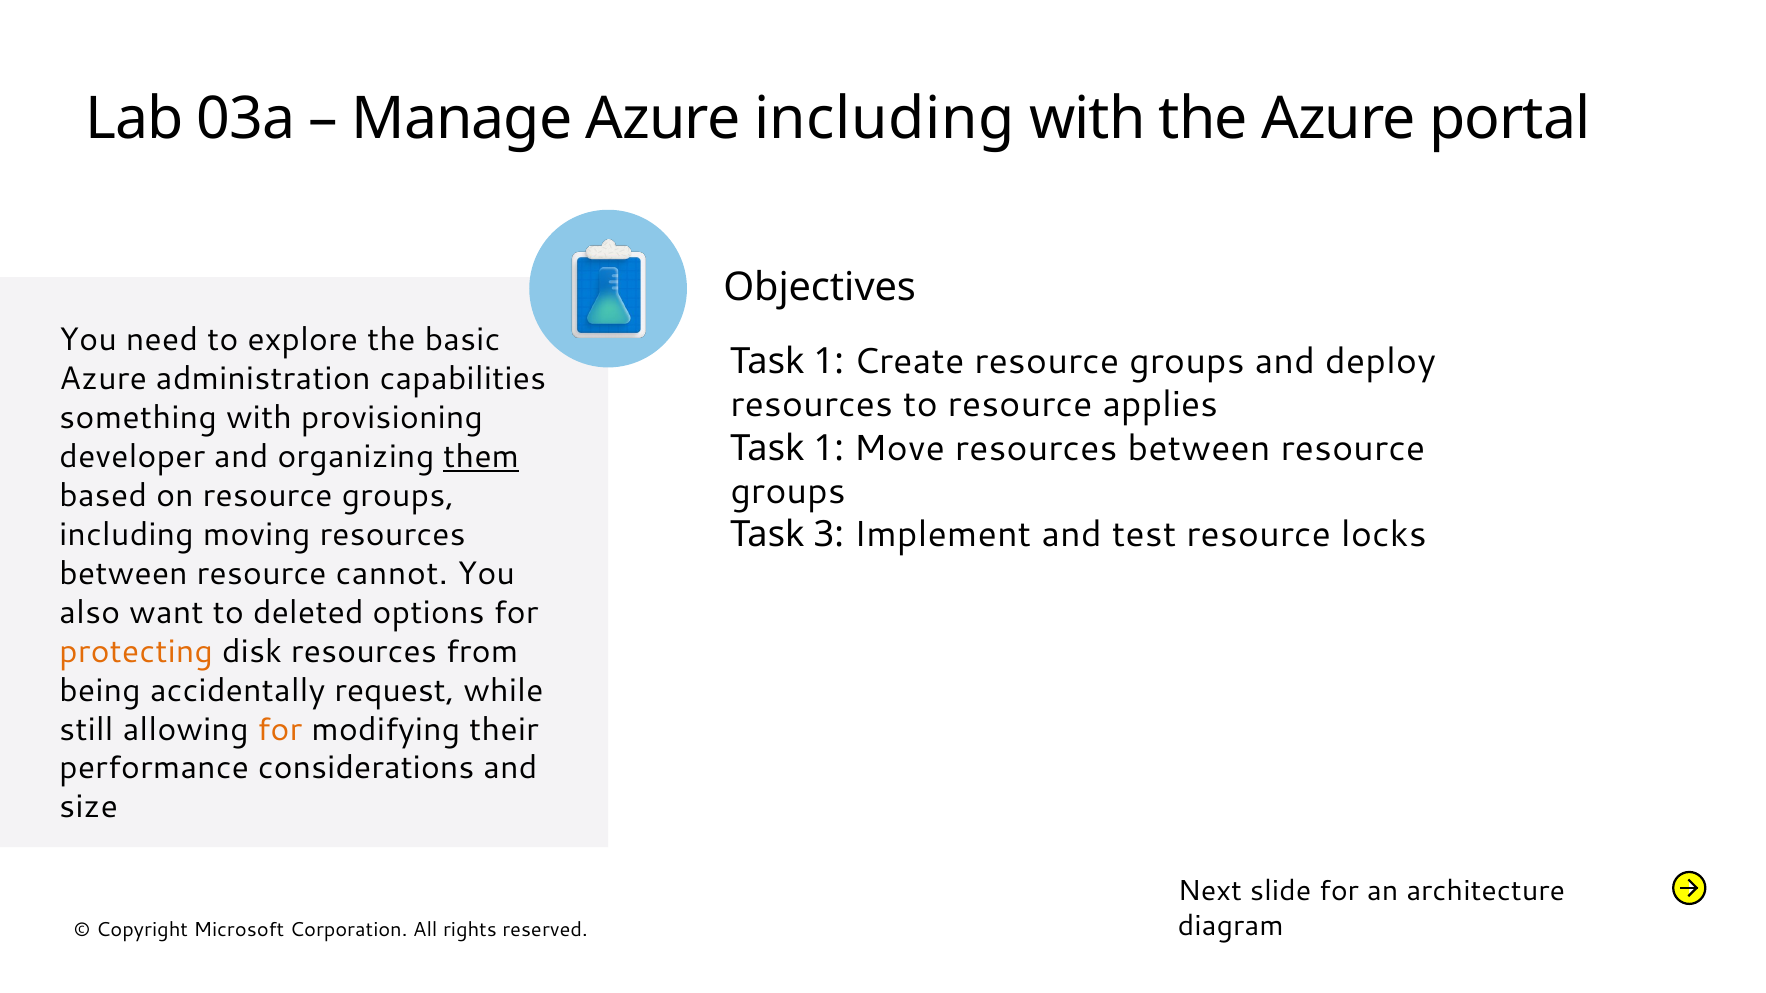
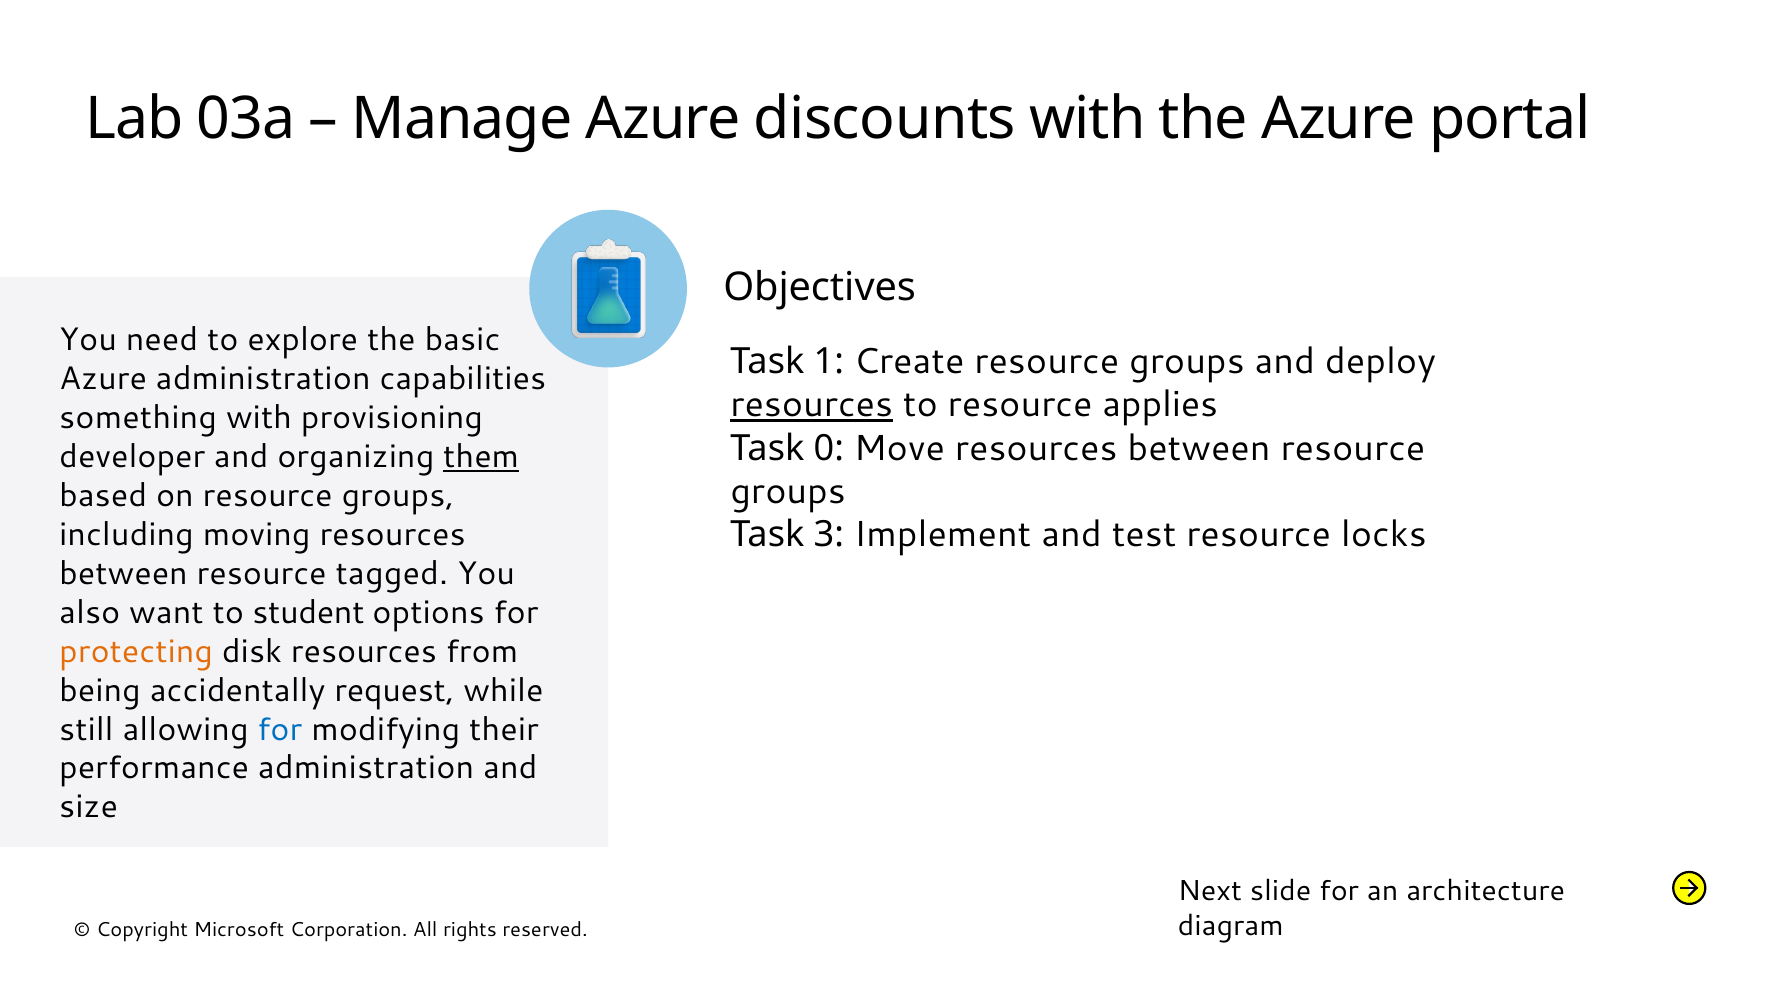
Azure including: including -> discounts
resources at (812, 405) underline: none -> present
1 at (829, 448): 1 -> 0
cannot: cannot -> tagged
deleted: deleted -> student
for at (280, 729) colour: orange -> blue
performance considerations: considerations -> administration
